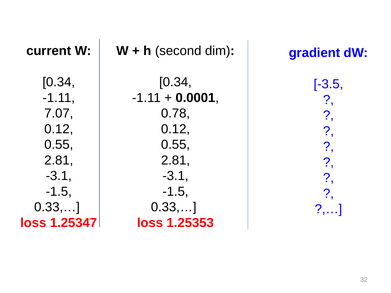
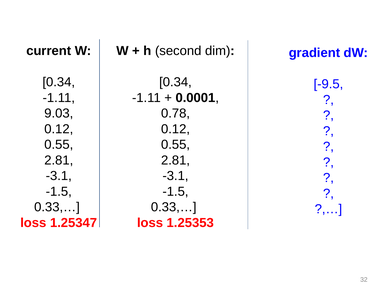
-3.5: -3.5 -> -9.5
7.07: 7.07 -> 9.03
